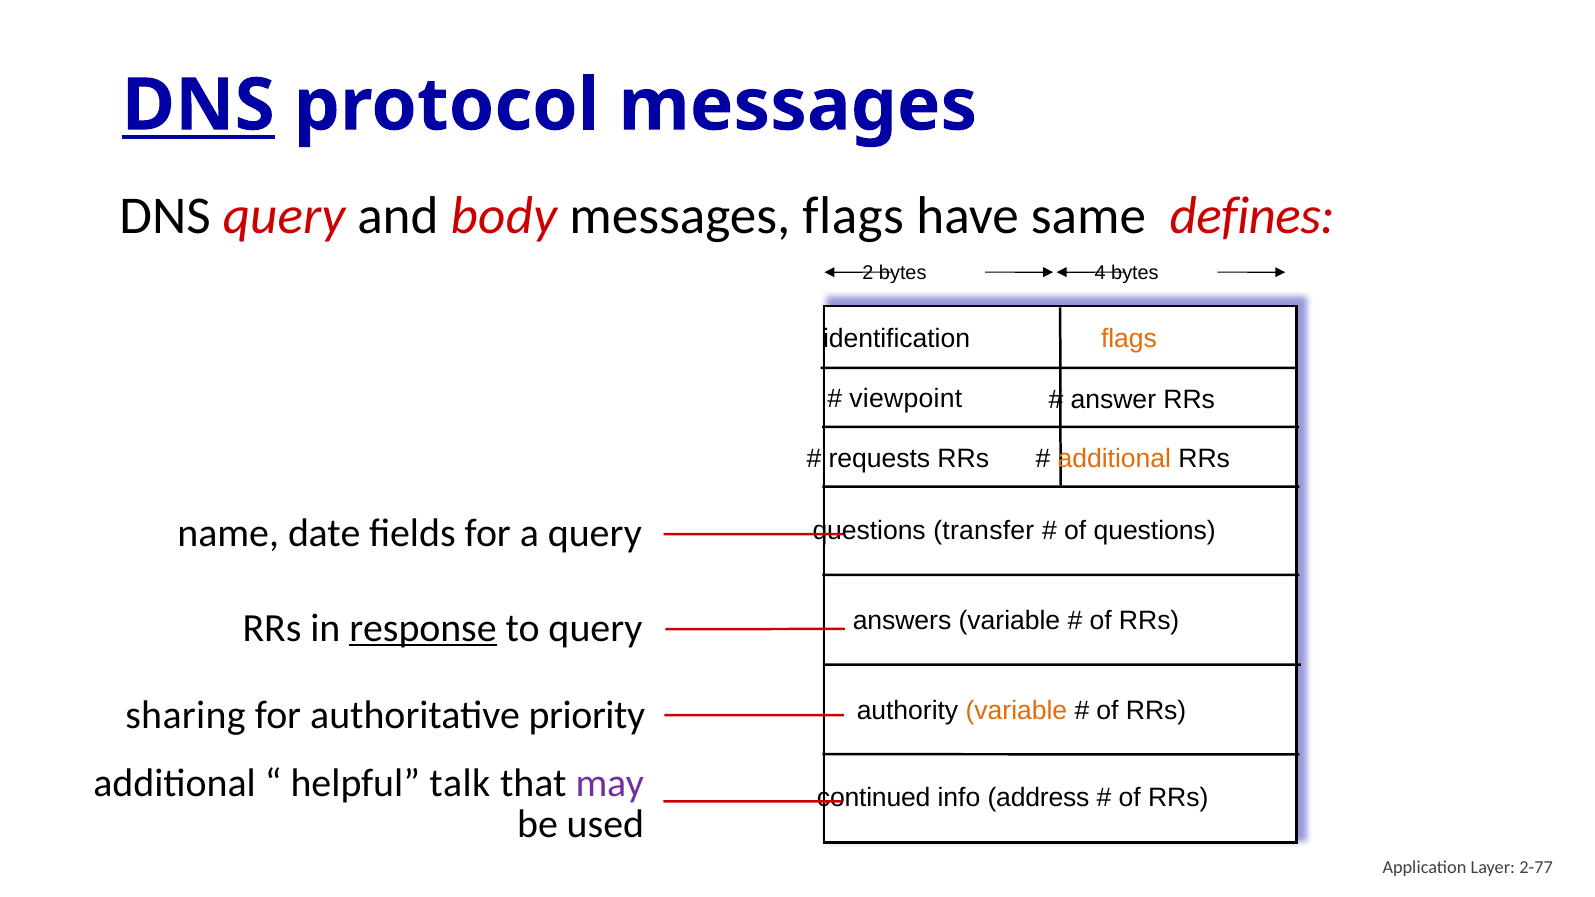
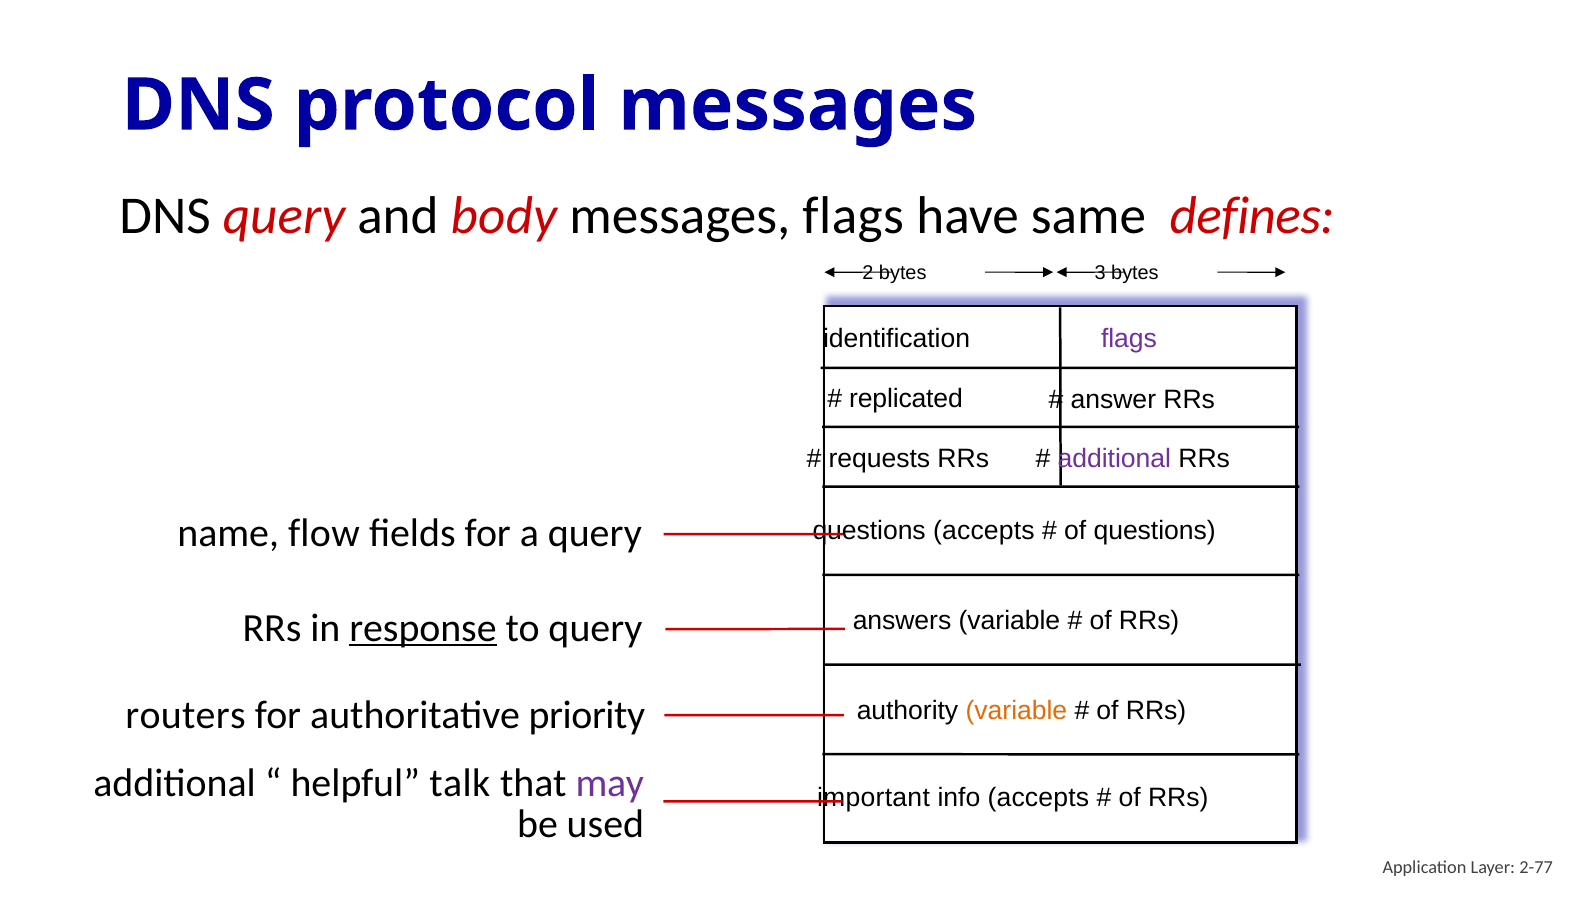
DNS at (198, 105) underline: present -> none
4: 4 -> 3
flags at (1129, 339) colour: orange -> purple
viewpoint: viewpoint -> replicated
additional at (1114, 458) colour: orange -> purple
date: date -> flow
questions transfer: transfer -> accepts
sharing: sharing -> routers
continued: continued -> important
info address: address -> accepts
